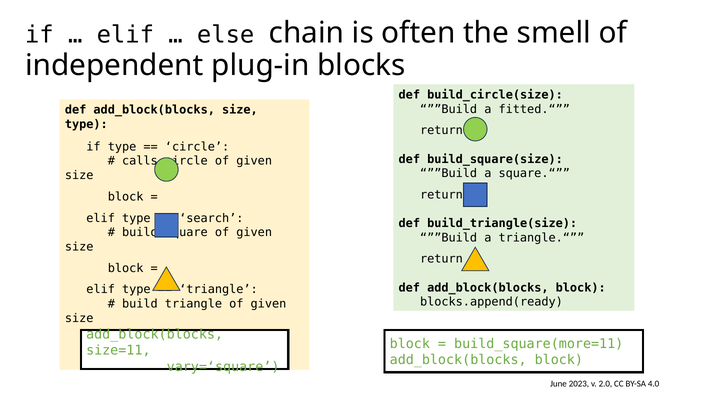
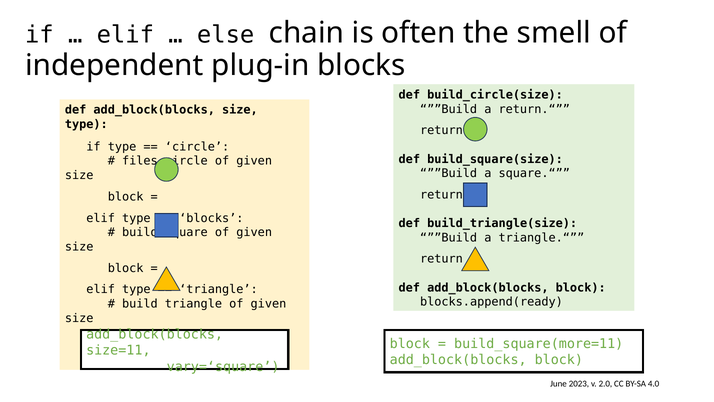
fitted.“: fitted.“ -> return.“
calls: calls -> files
search at (211, 218): search -> blocks
